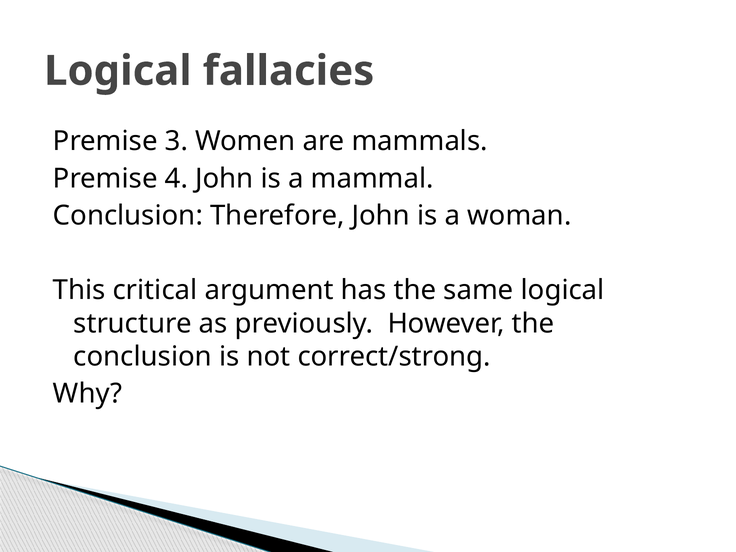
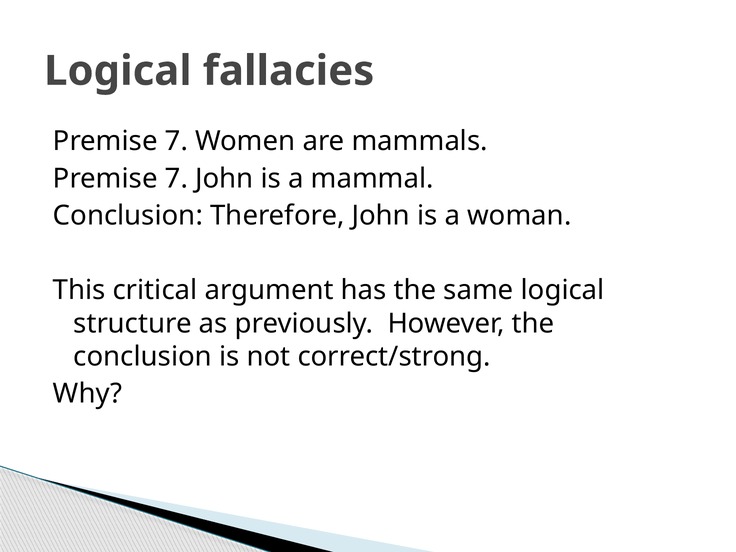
3 at (176, 141): 3 -> 7
4 at (176, 179): 4 -> 7
